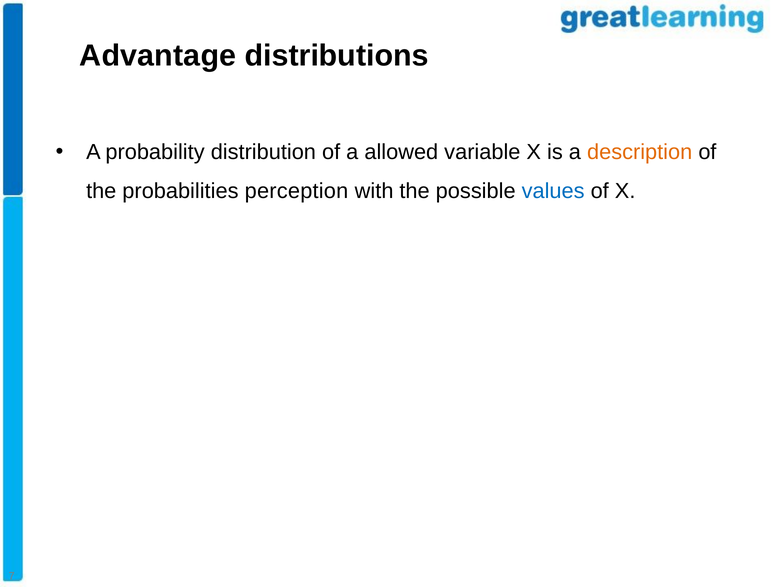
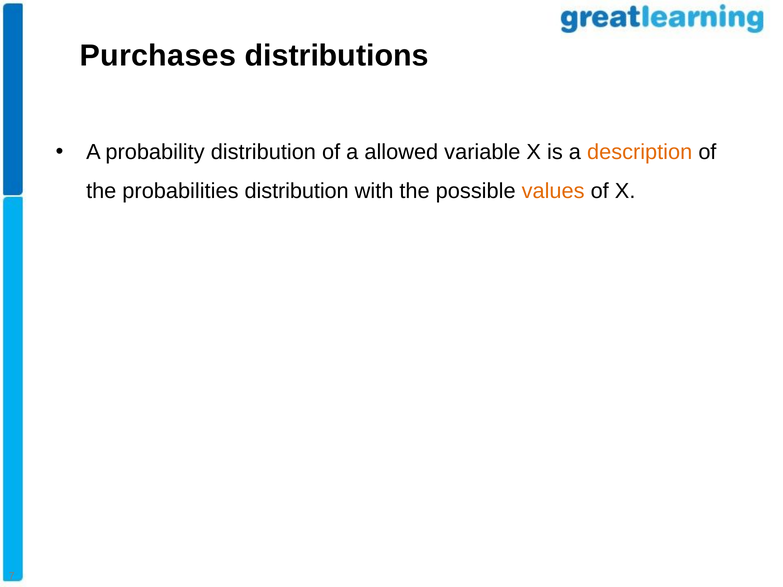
Advantage: Advantage -> Purchases
probabilities perception: perception -> distribution
values colour: blue -> orange
